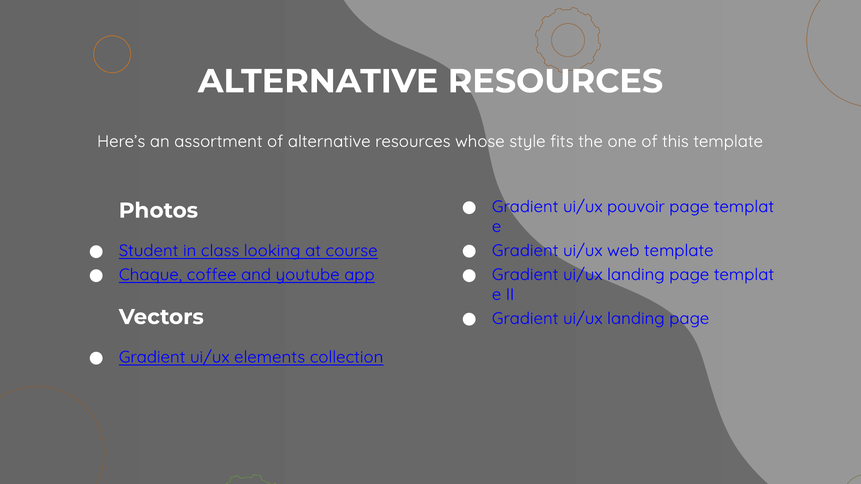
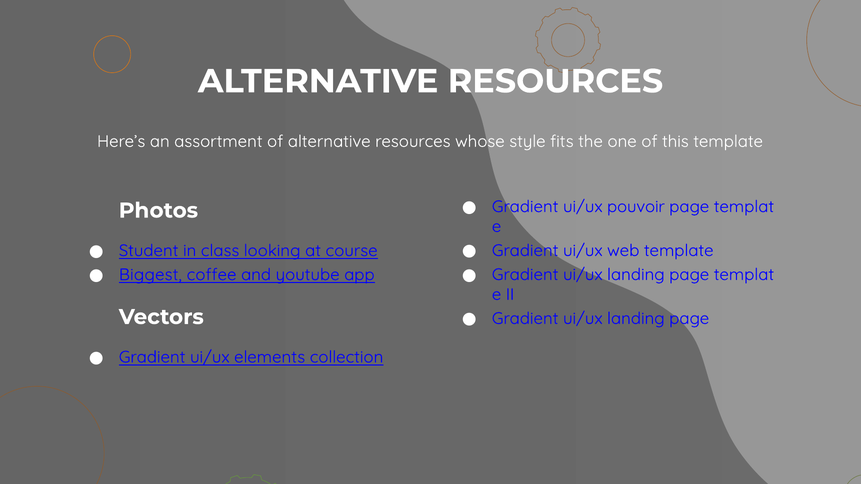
Chaque: Chaque -> Biggest
